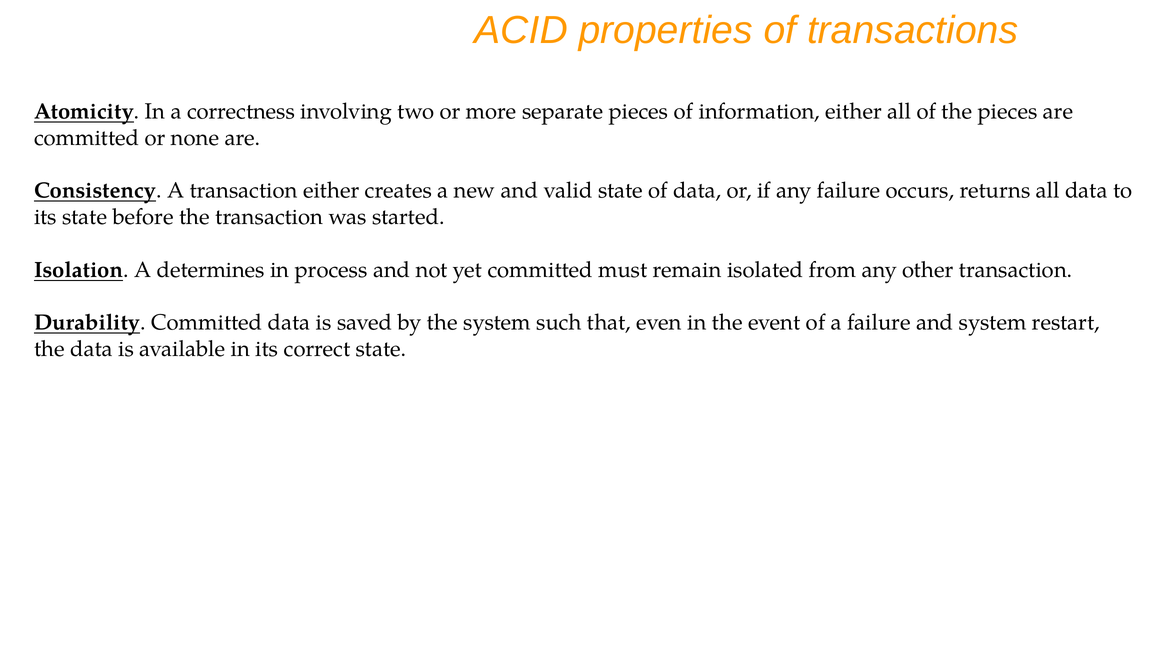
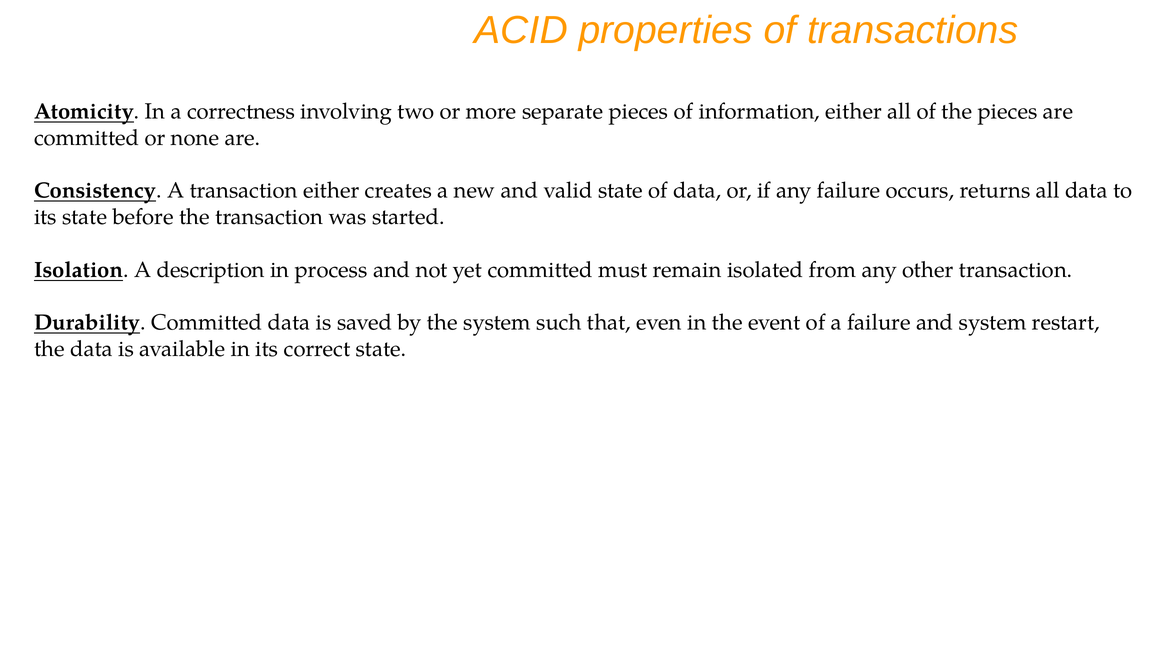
determines: determines -> description
